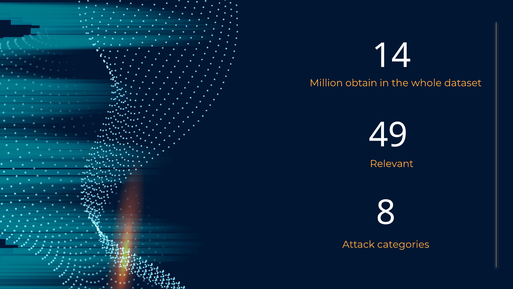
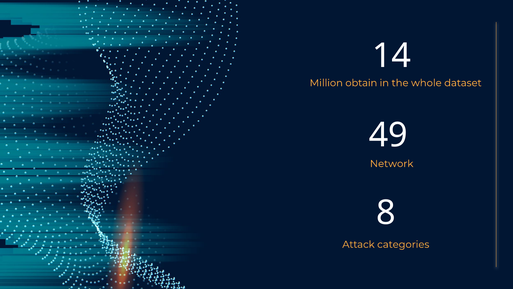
Relevant: Relevant -> Network
